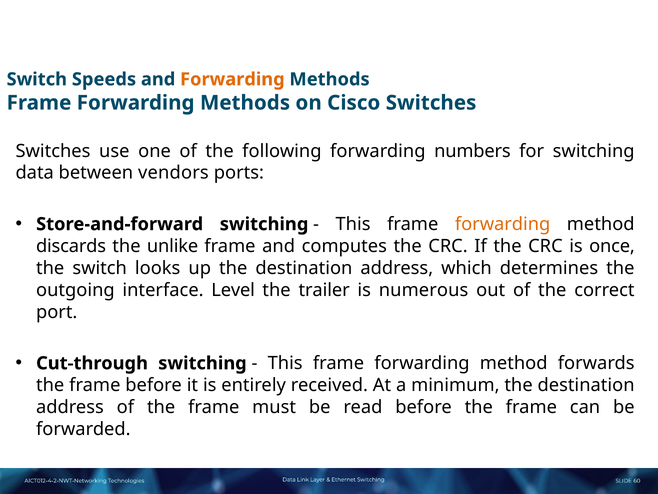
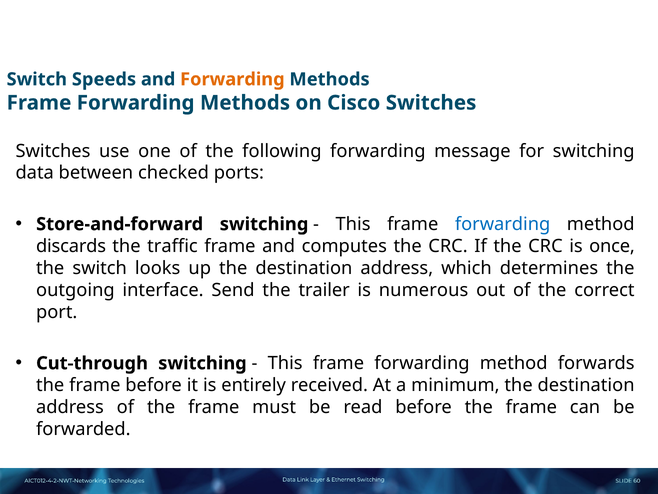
numbers: numbers -> message
vendors: vendors -> checked
forwarding at (503, 224) colour: orange -> blue
unlike: unlike -> traffic
Level: Level -> Send
